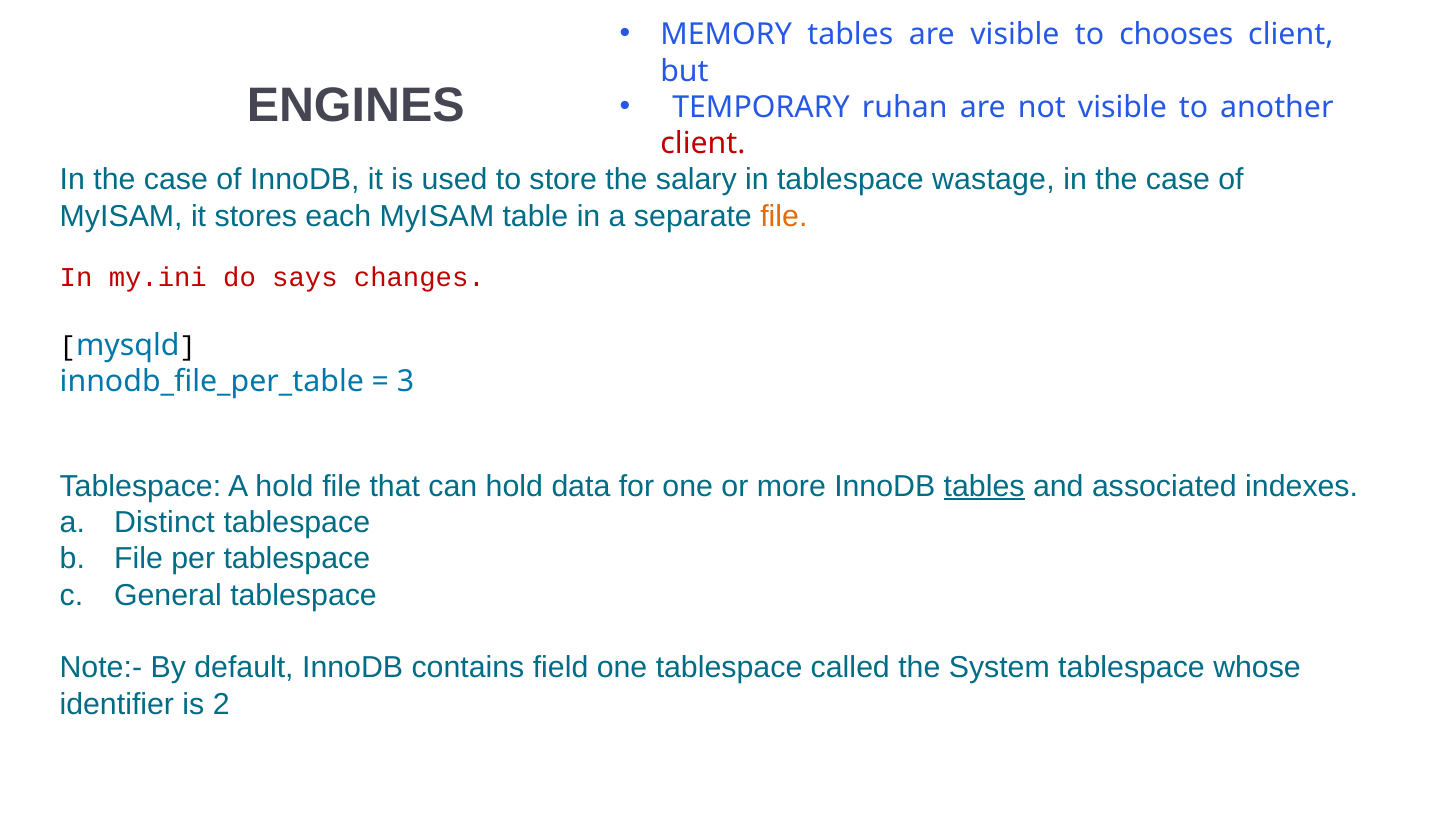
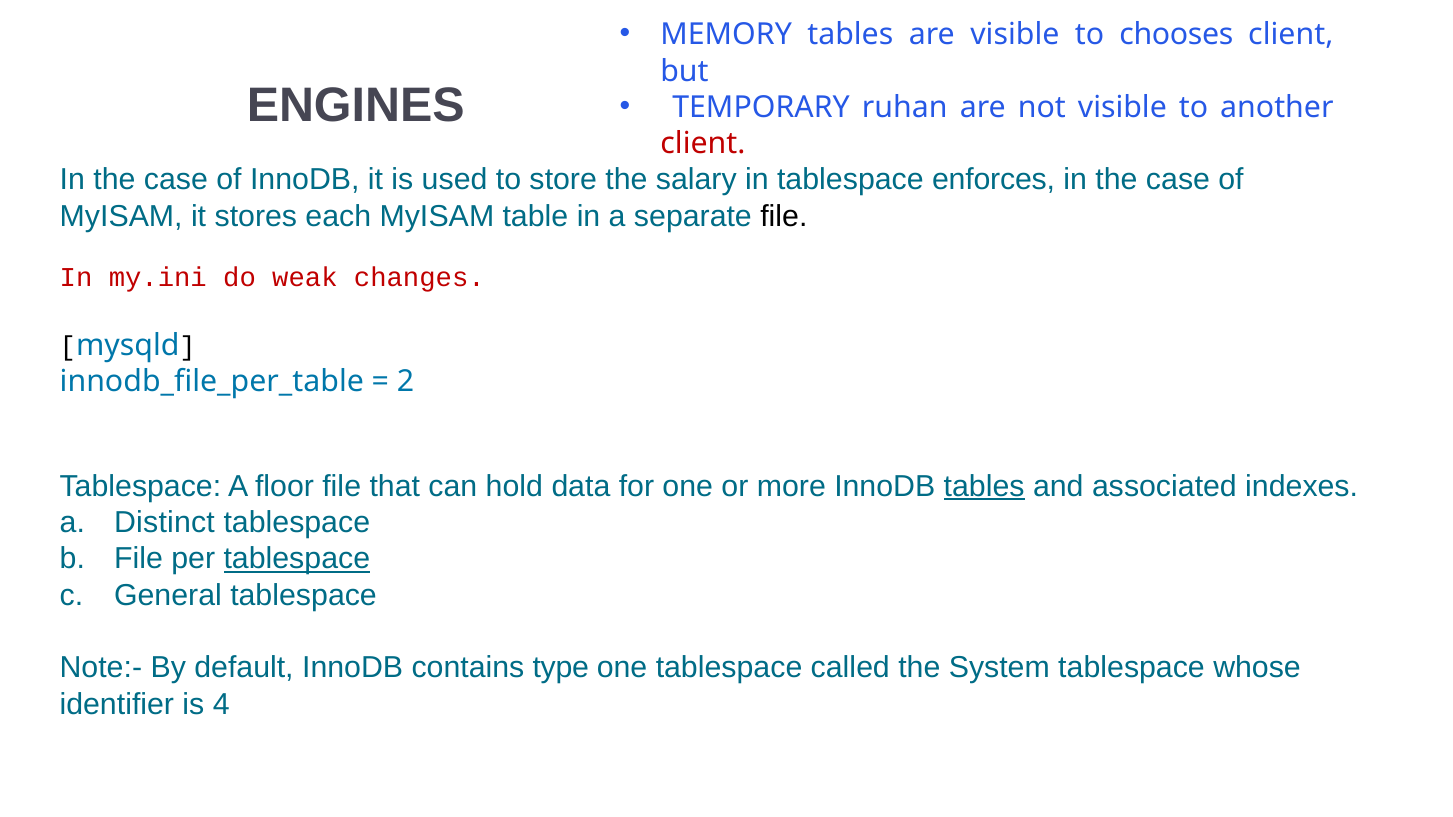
wastage: wastage -> enforces
file at (784, 216) colour: orange -> black
says: says -> weak
3: 3 -> 2
A hold: hold -> floor
tablespace at (297, 559) underline: none -> present
field: field -> type
2: 2 -> 4
